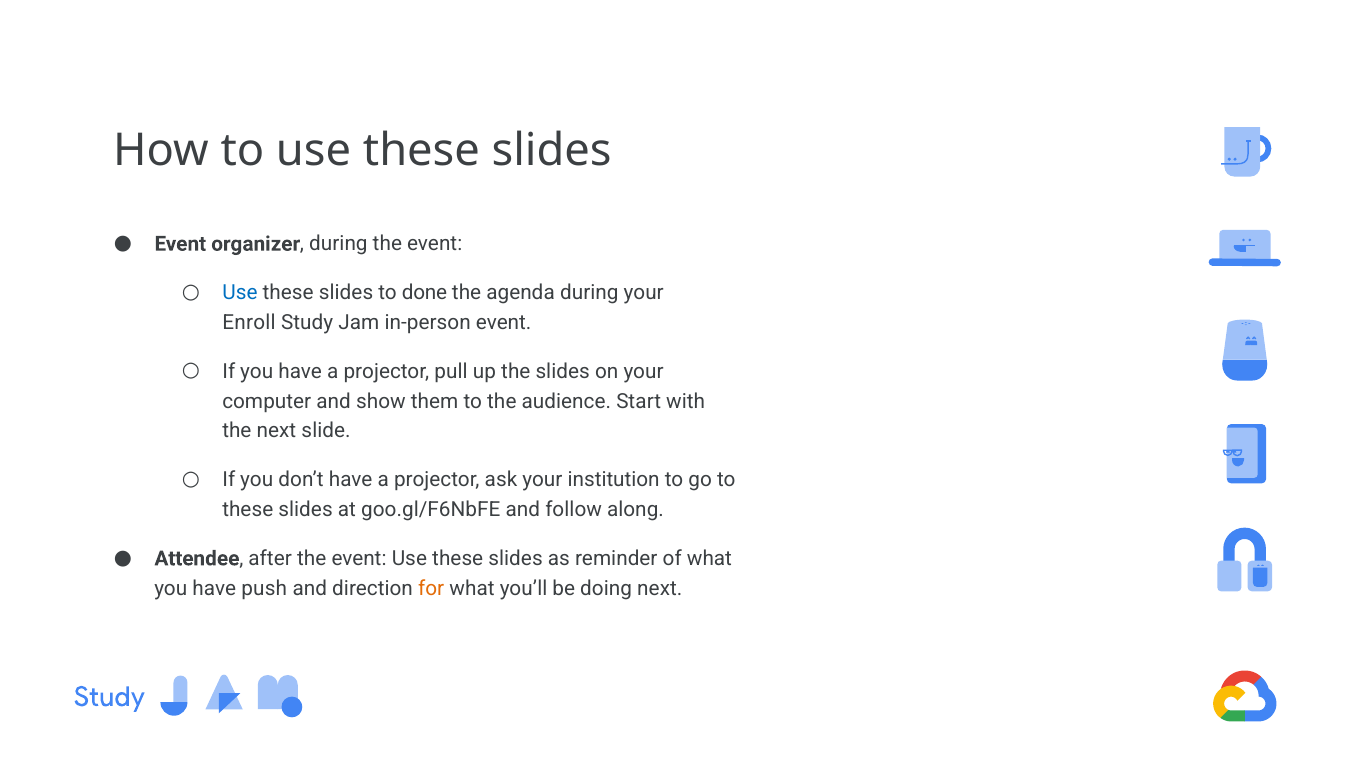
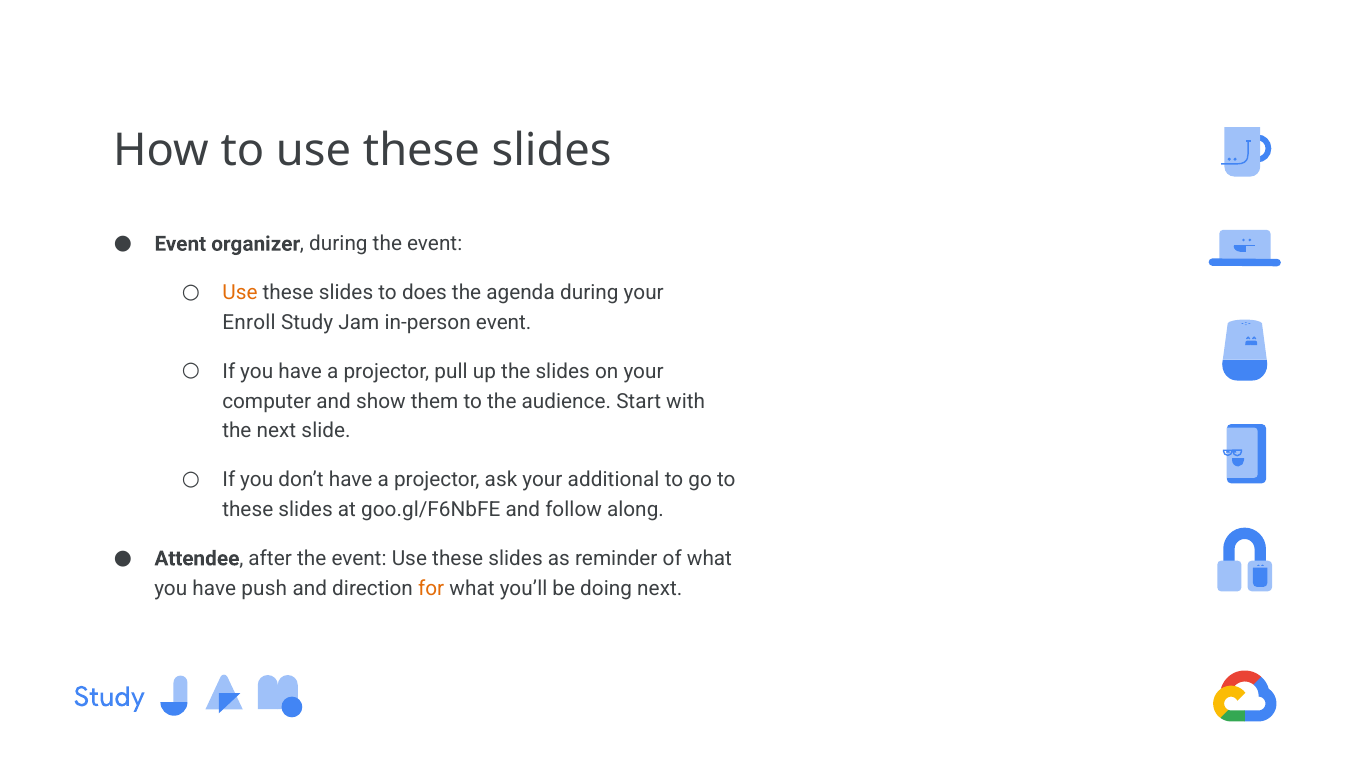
Use at (240, 293) colour: blue -> orange
done: done -> does
institution: institution -> additional
